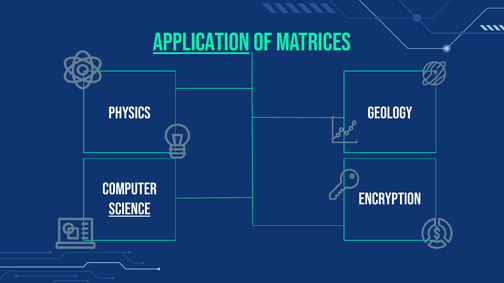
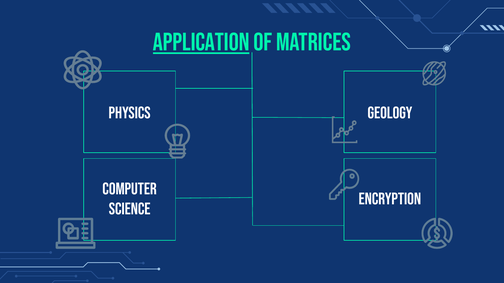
science underline: present -> none
